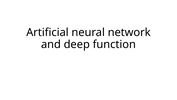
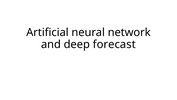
function: function -> forecast
